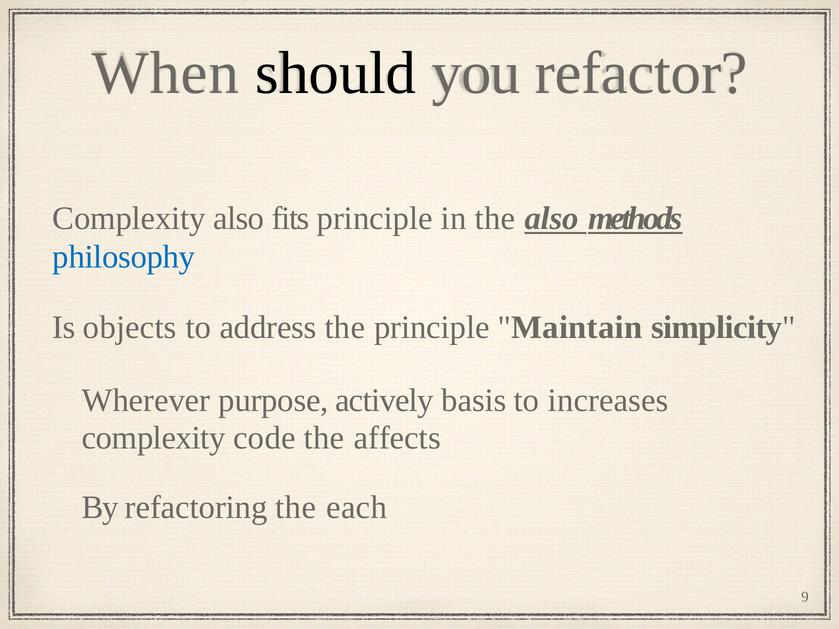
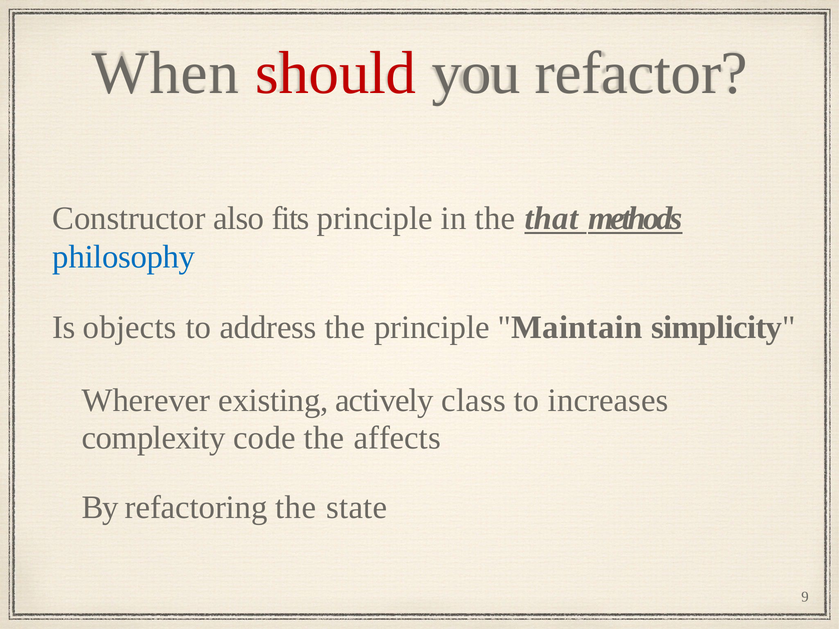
should colour: black -> red
Complexity at (129, 219): Complexity -> Constructor
the also: also -> that
purpose: purpose -> existing
basis: basis -> class
each: each -> state
